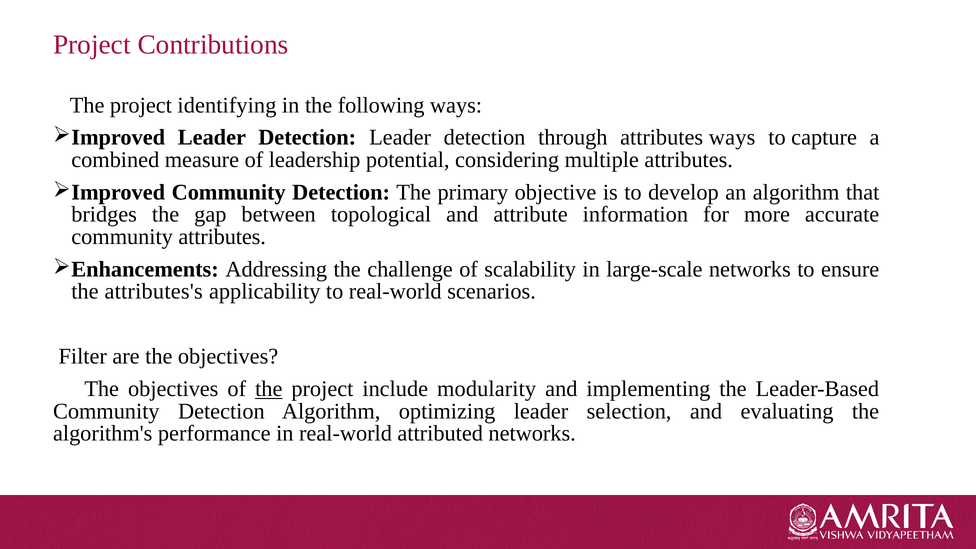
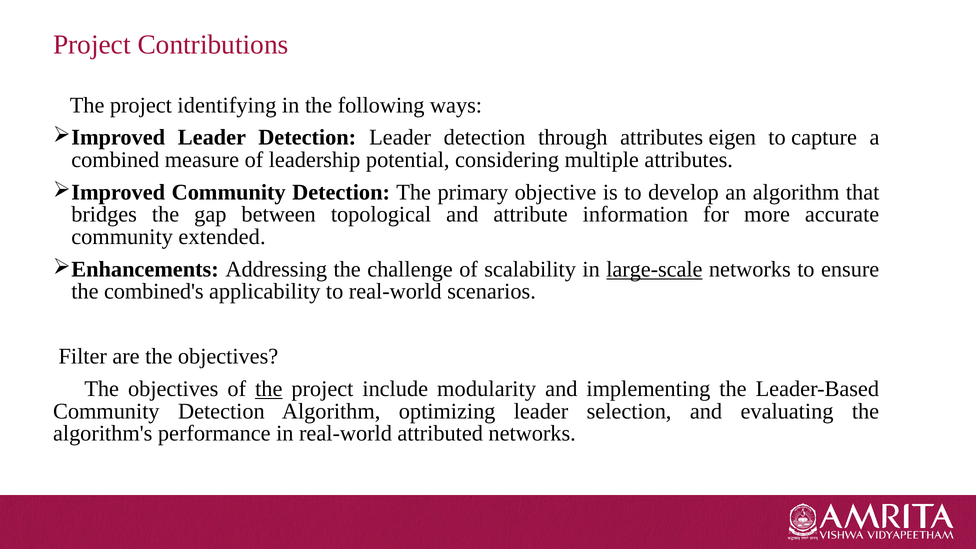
attributes ways: ways -> eigen
community attributes: attributes -> extended
large-scale underline: none -> present
attributes's: attributes's -> combined's
